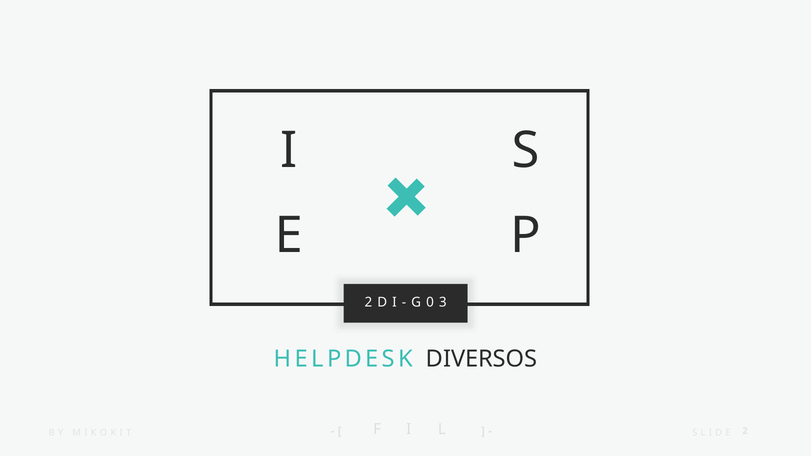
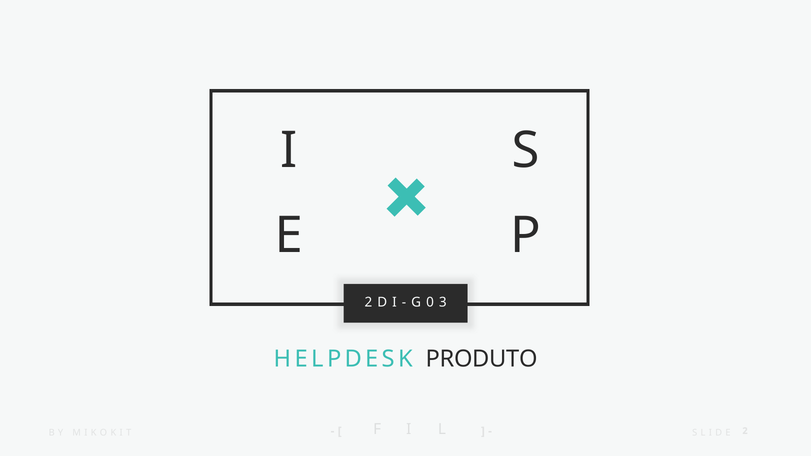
DIVERSOS: DIVERSOS -> PRODUTO
